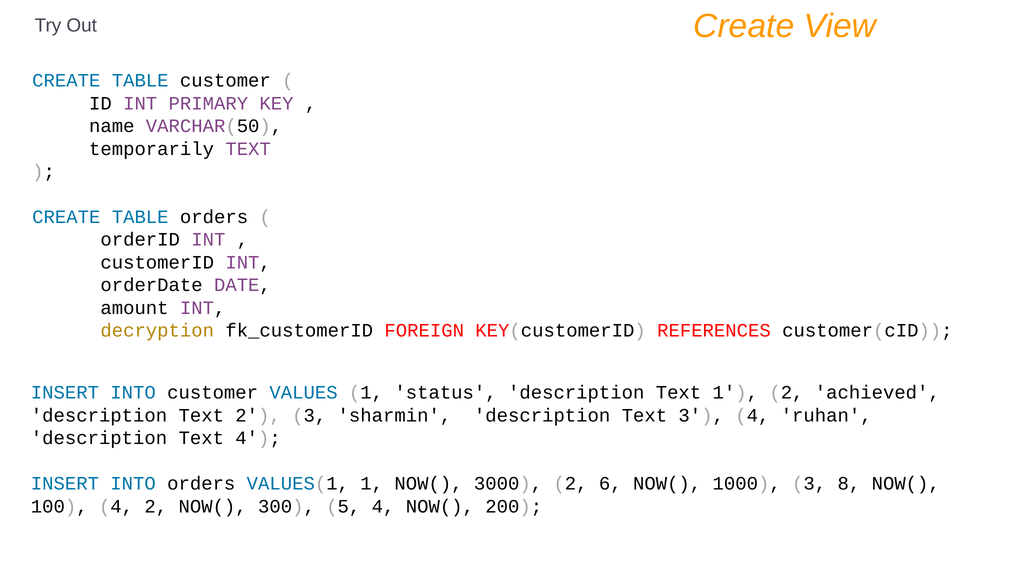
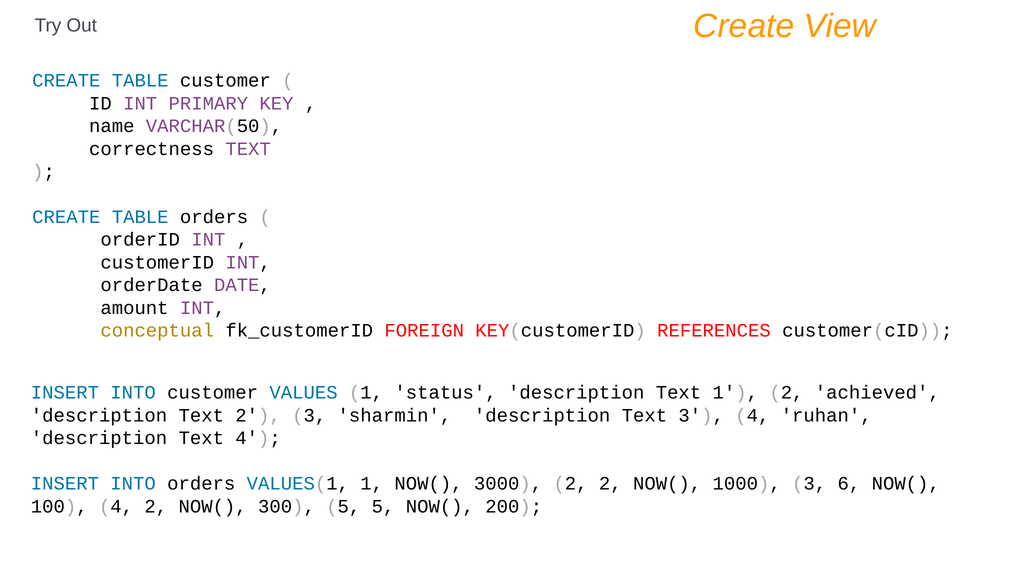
temporarily: temporarily -> correctness
decryption: decryption -> conceptual
2 6: 6 -> 2
8: 8 -> 6
5 4: 4 -> 5
